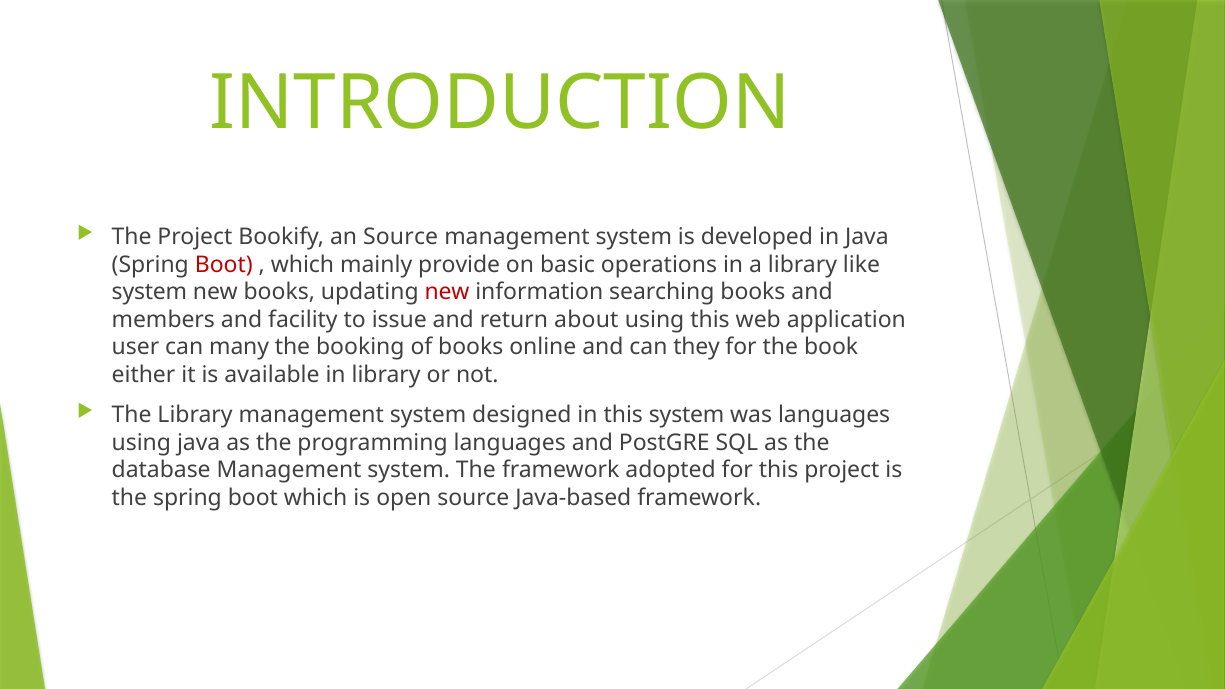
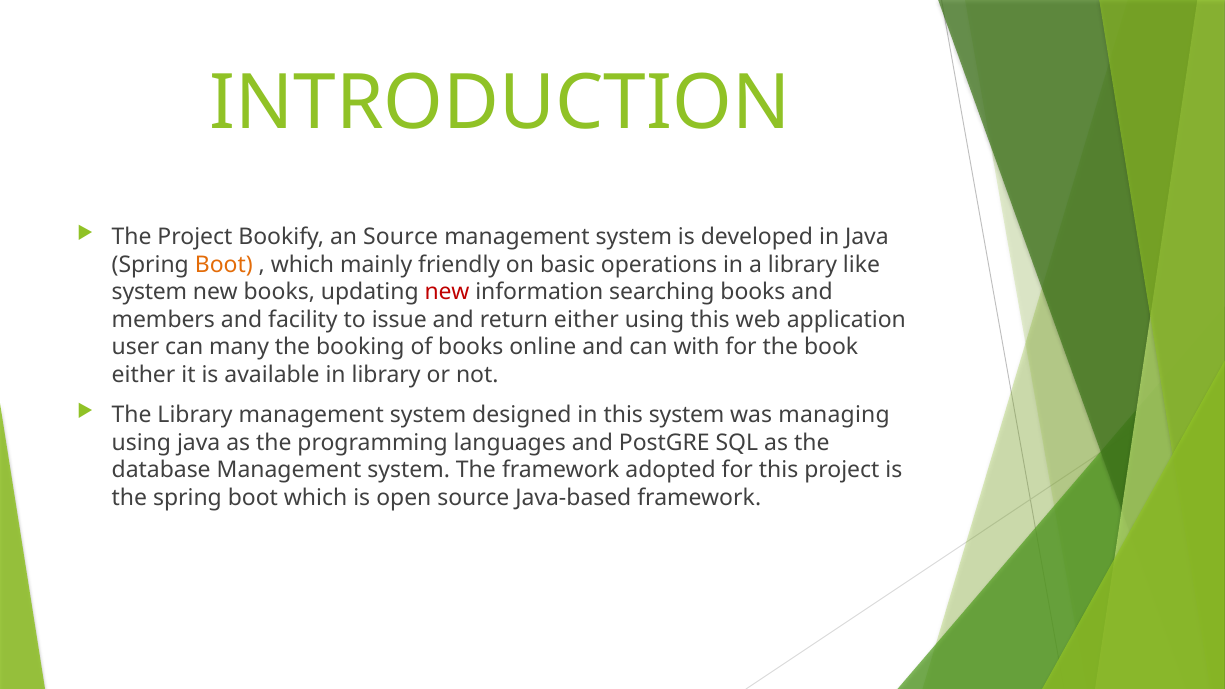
Boot at (224, 265) colour: red -> orange
provide: provide -> friendly
return about: about -> either
they: they -> with
was languages: languages -> managing
